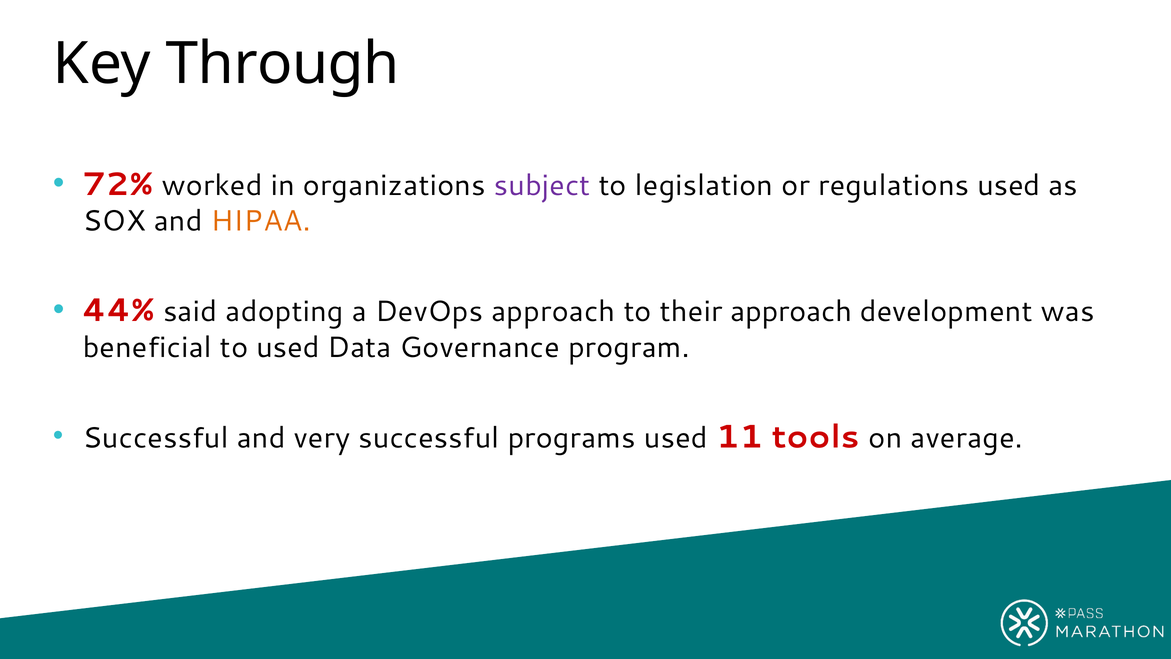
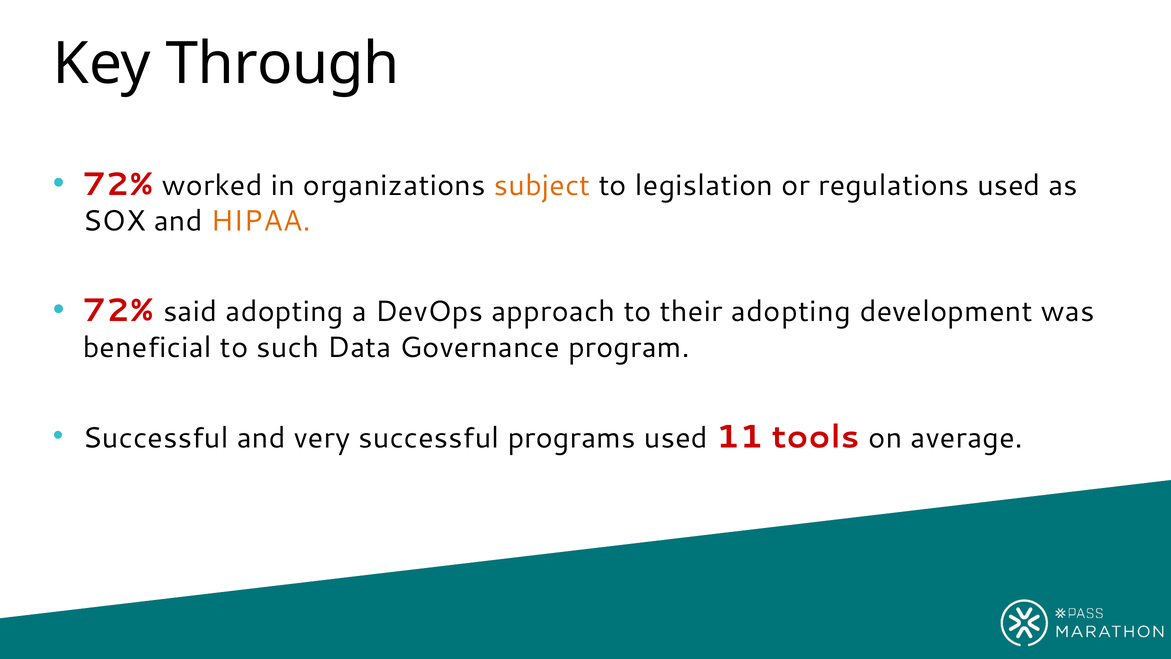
subject colour: purple -> orange
44% at (119, 311): 44% -> 72%
their approach: approach -> adopting
to used: used -> such
